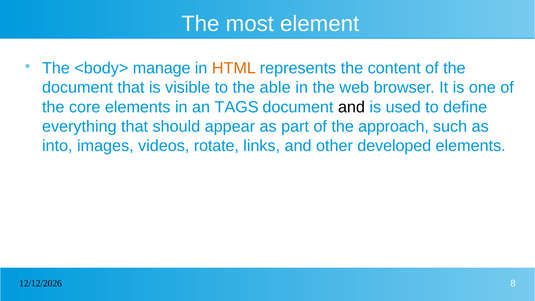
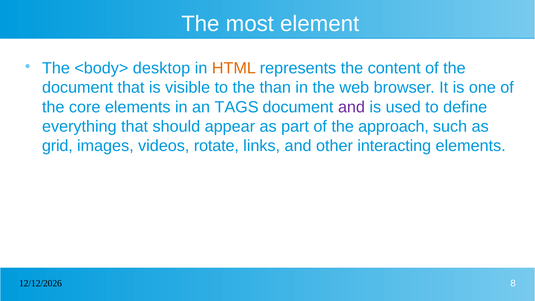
manage: manage -> desktop
able: able -> than
and at (351, 107) colour: black -> purple
into: into -> grid
developed: developed -> interacting
